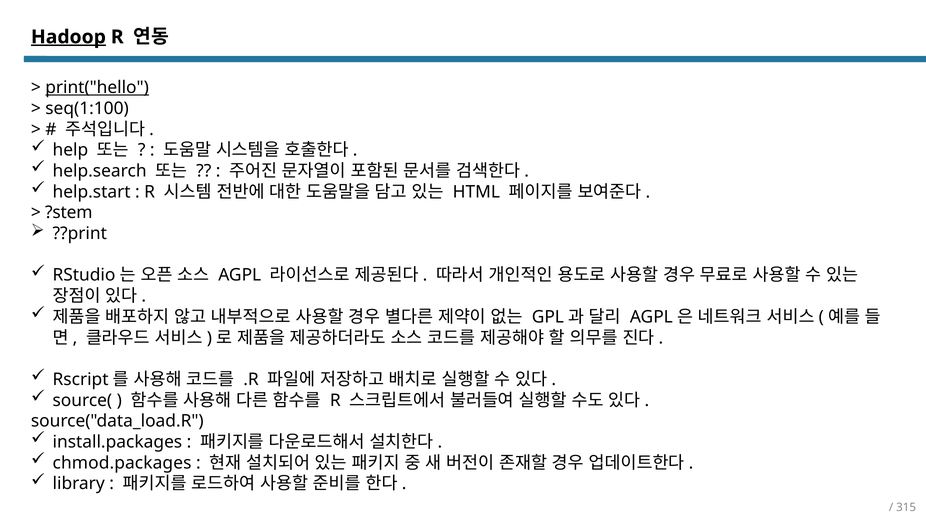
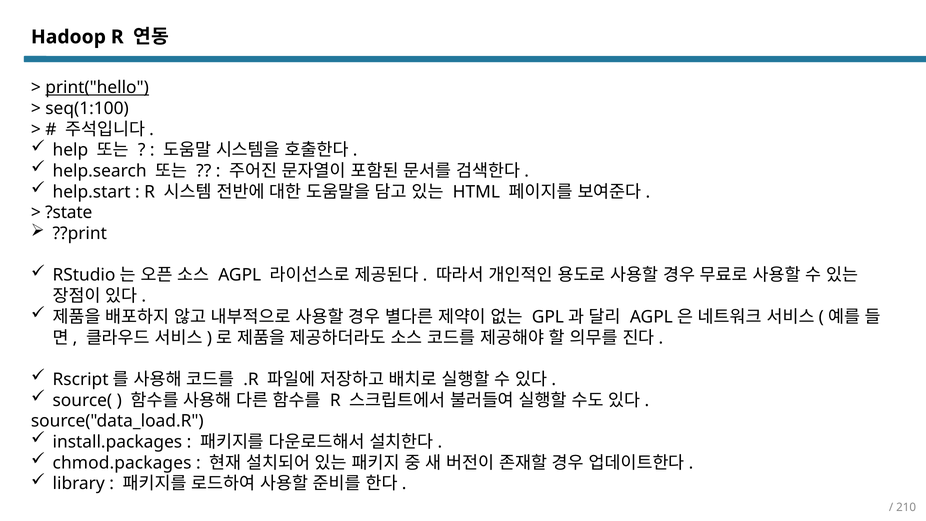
Hadoop underline: present -> none
?stem: ?stem -> ?state
315: 315 -> 210
